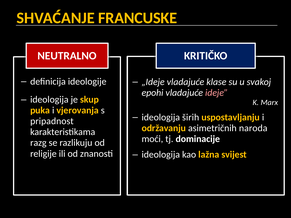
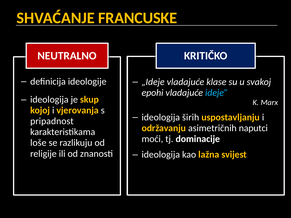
ideje colour: pink -> light blue
puka: puka -> kojoj
naroda: naroda -> naputci
razg: razg -> loše
